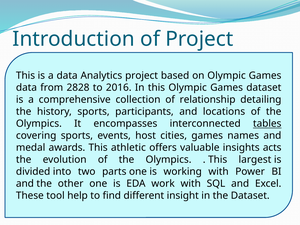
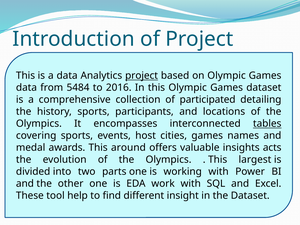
project at (142, 76) underline: none -> present
2828: 2828 -> 5484
relationship: relationship -> participated
athletic: athletic -> around
